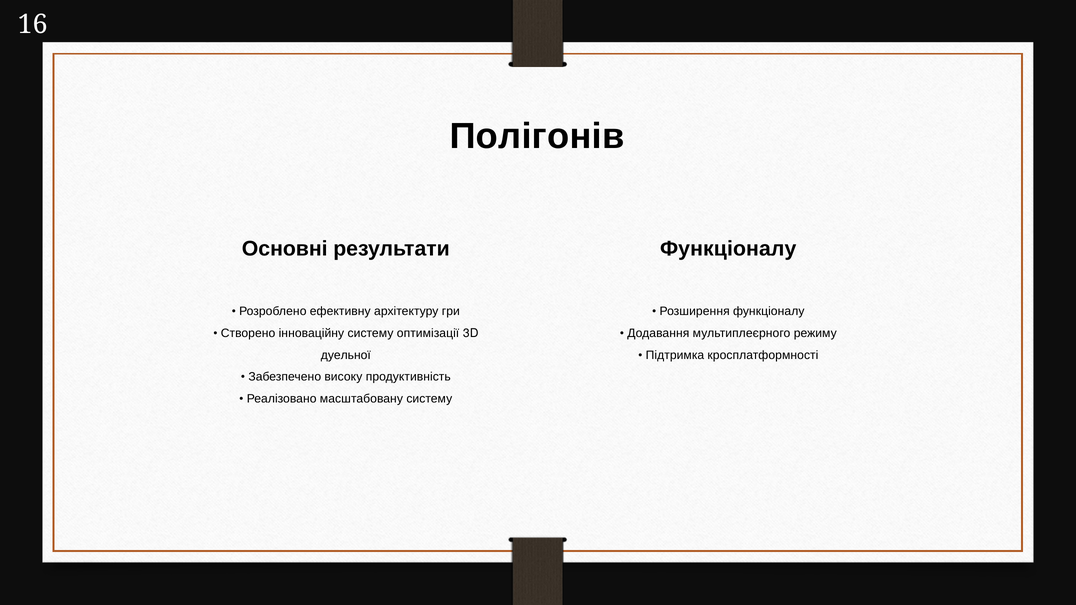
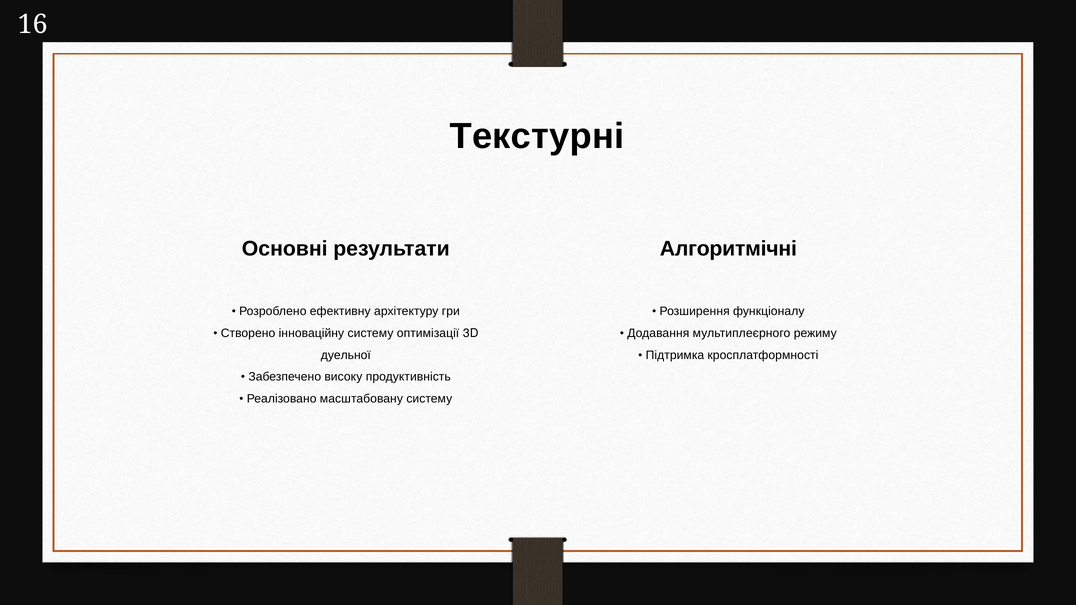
Полігонів: Полігонів -> Текстурні
результати Функціоналу: Функціоналу -> Алгоритмічні
